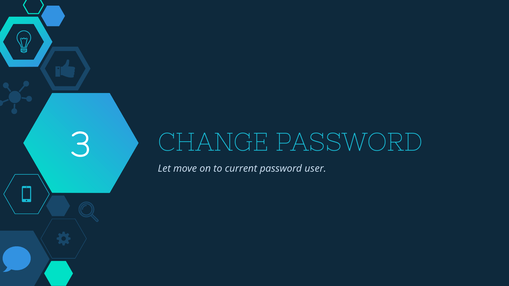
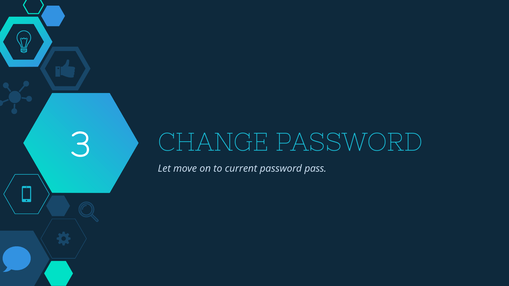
user: user -> pass
